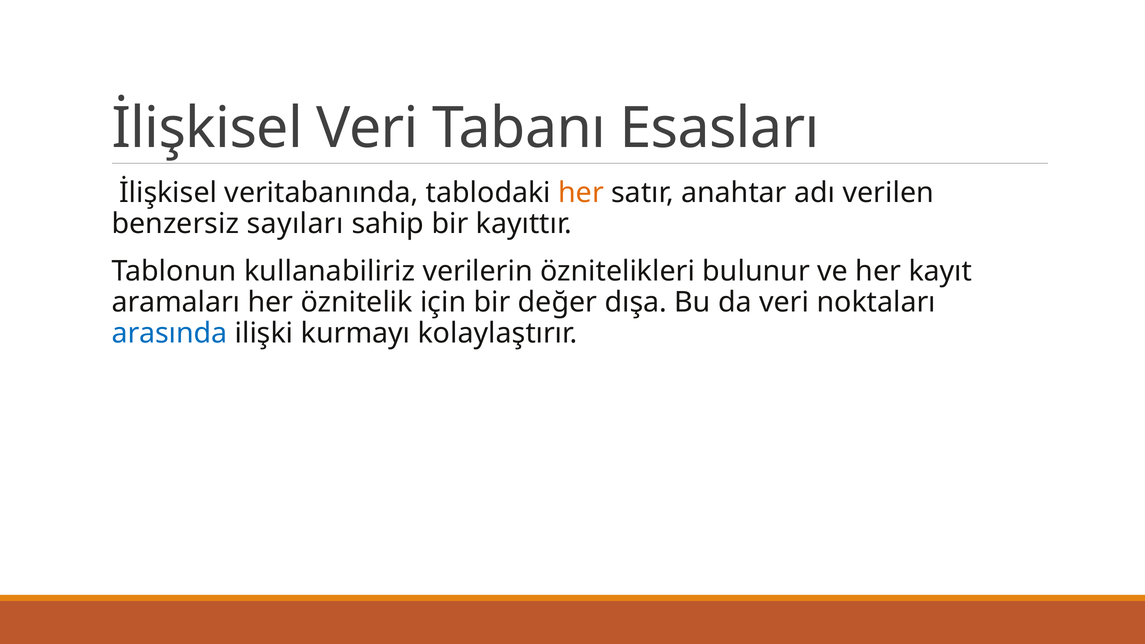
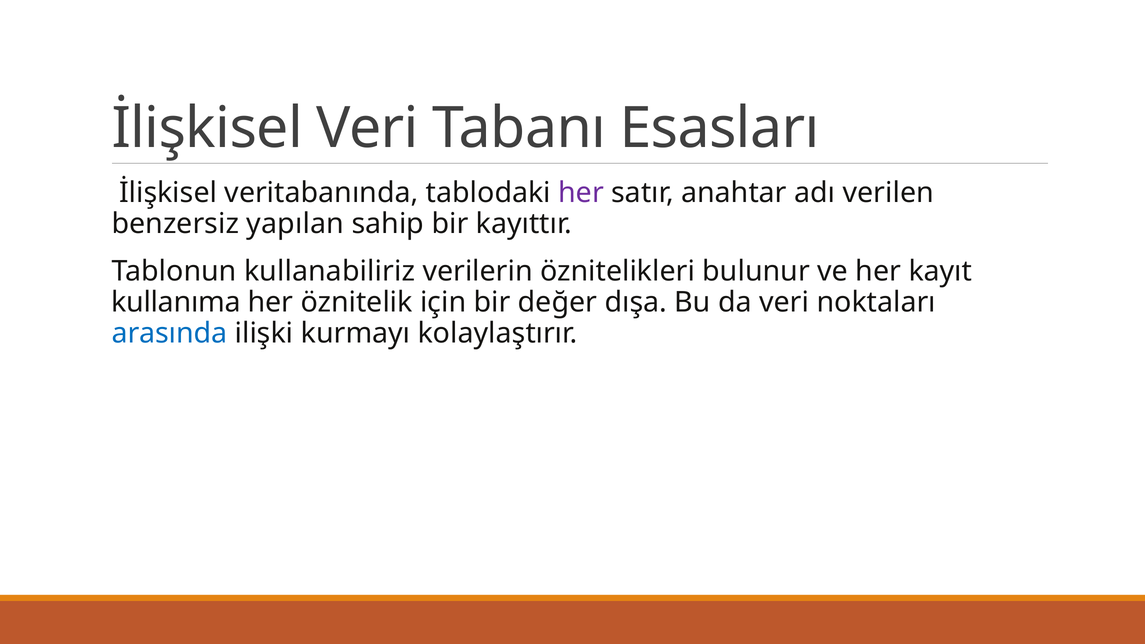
her at (581, 193) colour: orange -> purple
sayıları: sayıları -> yapılan
aramaları: aramaları -> kullanıma
